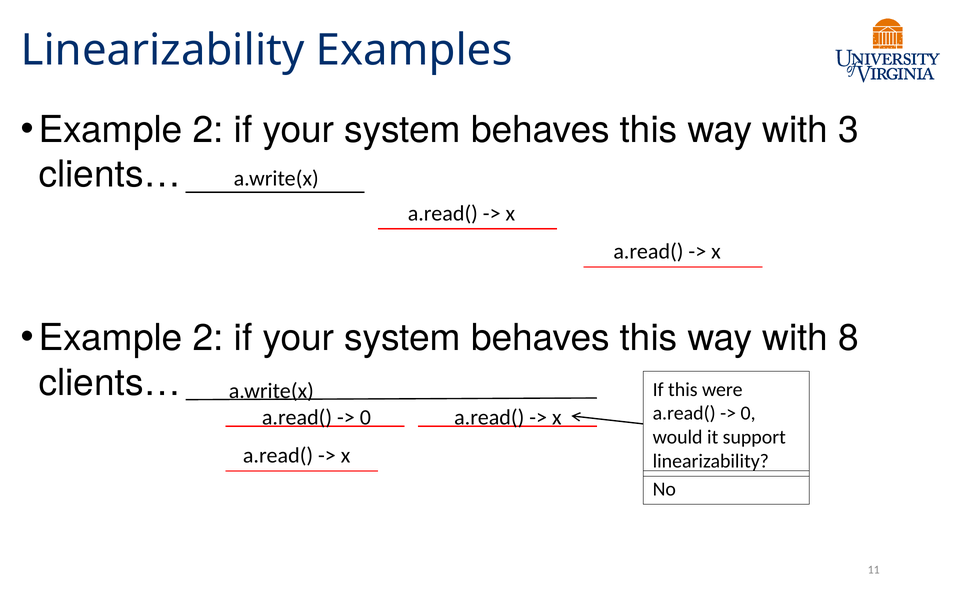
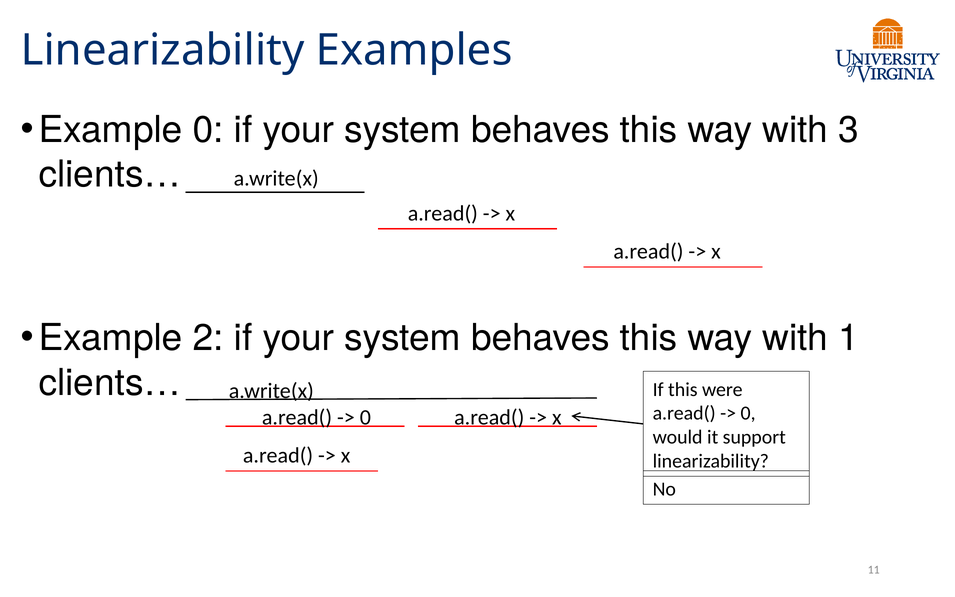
2 at (208, 130): 2 -> 0
8: 8 -> 1
